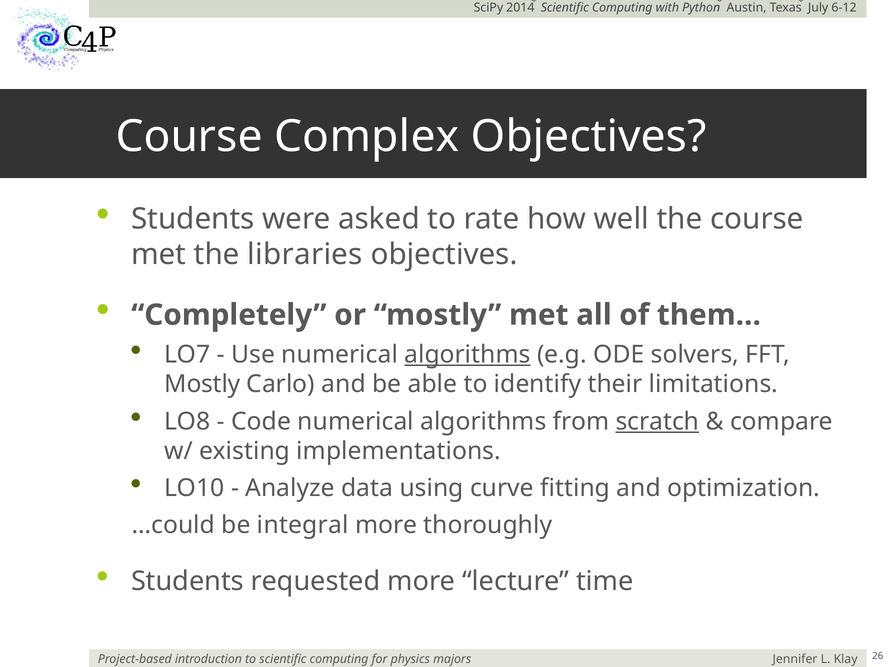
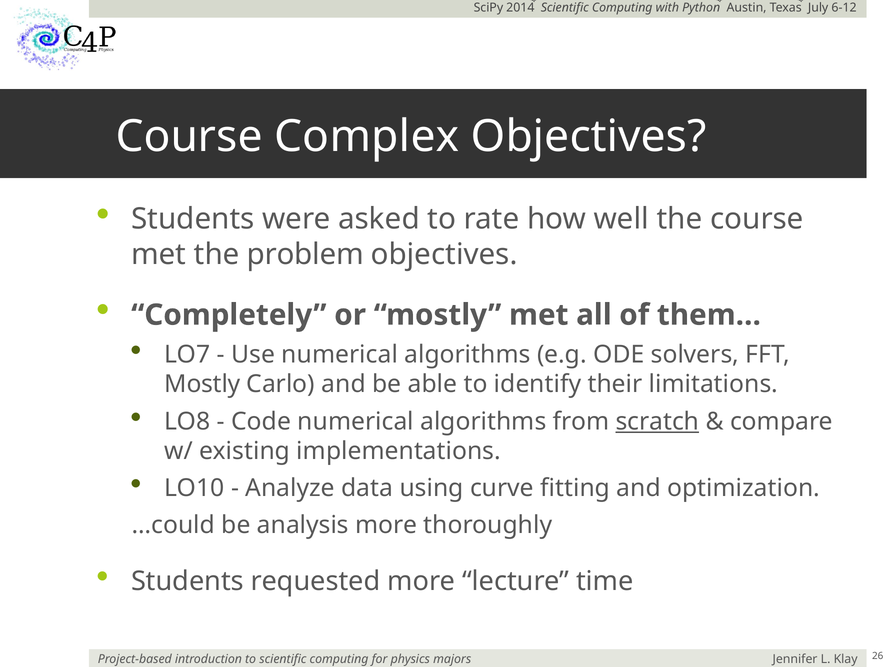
libraries: libraries -> problem
algorithms at (467, 355) underline: present -> none
integral: integral -> analysis
